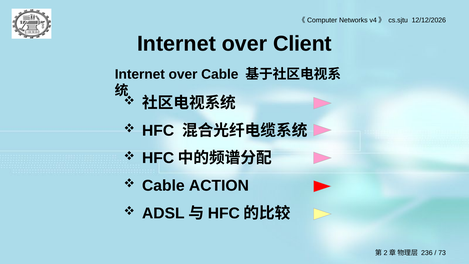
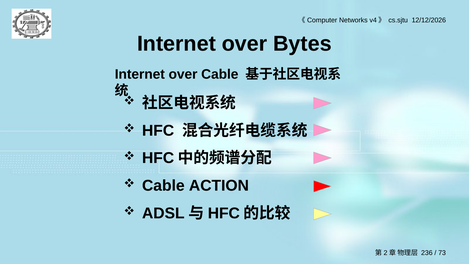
Client: Client -> Bytes
